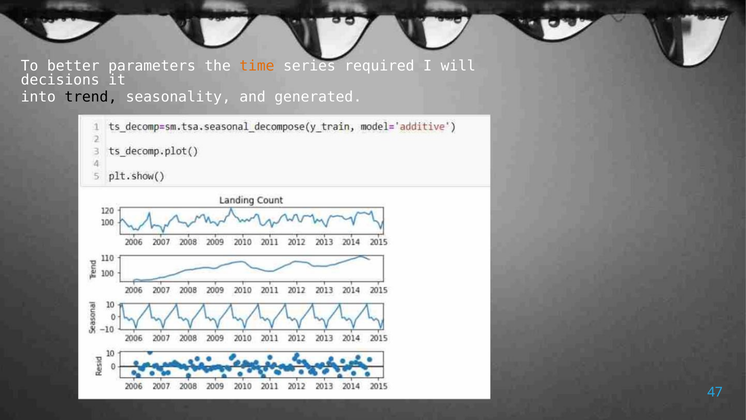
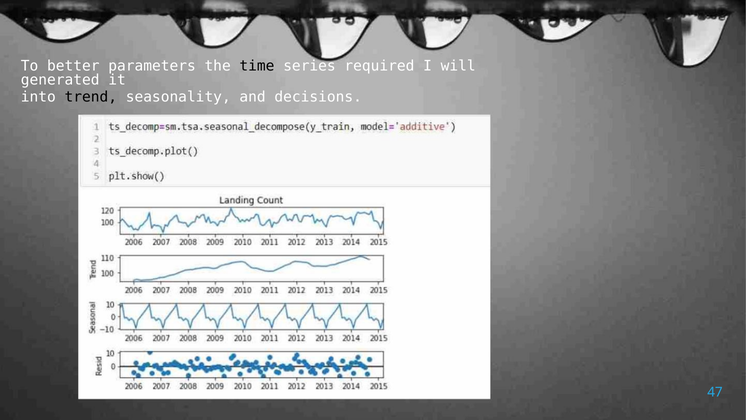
time colour: orange -> black
decisions: decisions -> generated
generated: generated -> decisions
